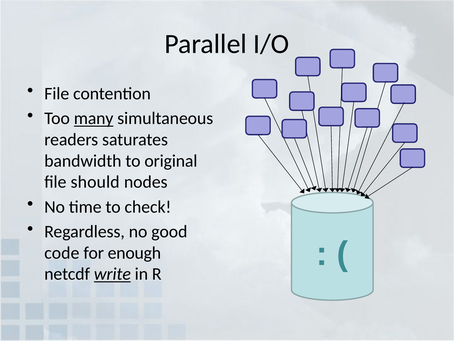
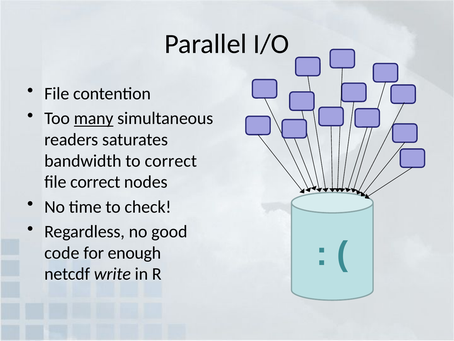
to original: original -> correct
file should: should -> correct
write underline: present -> none
